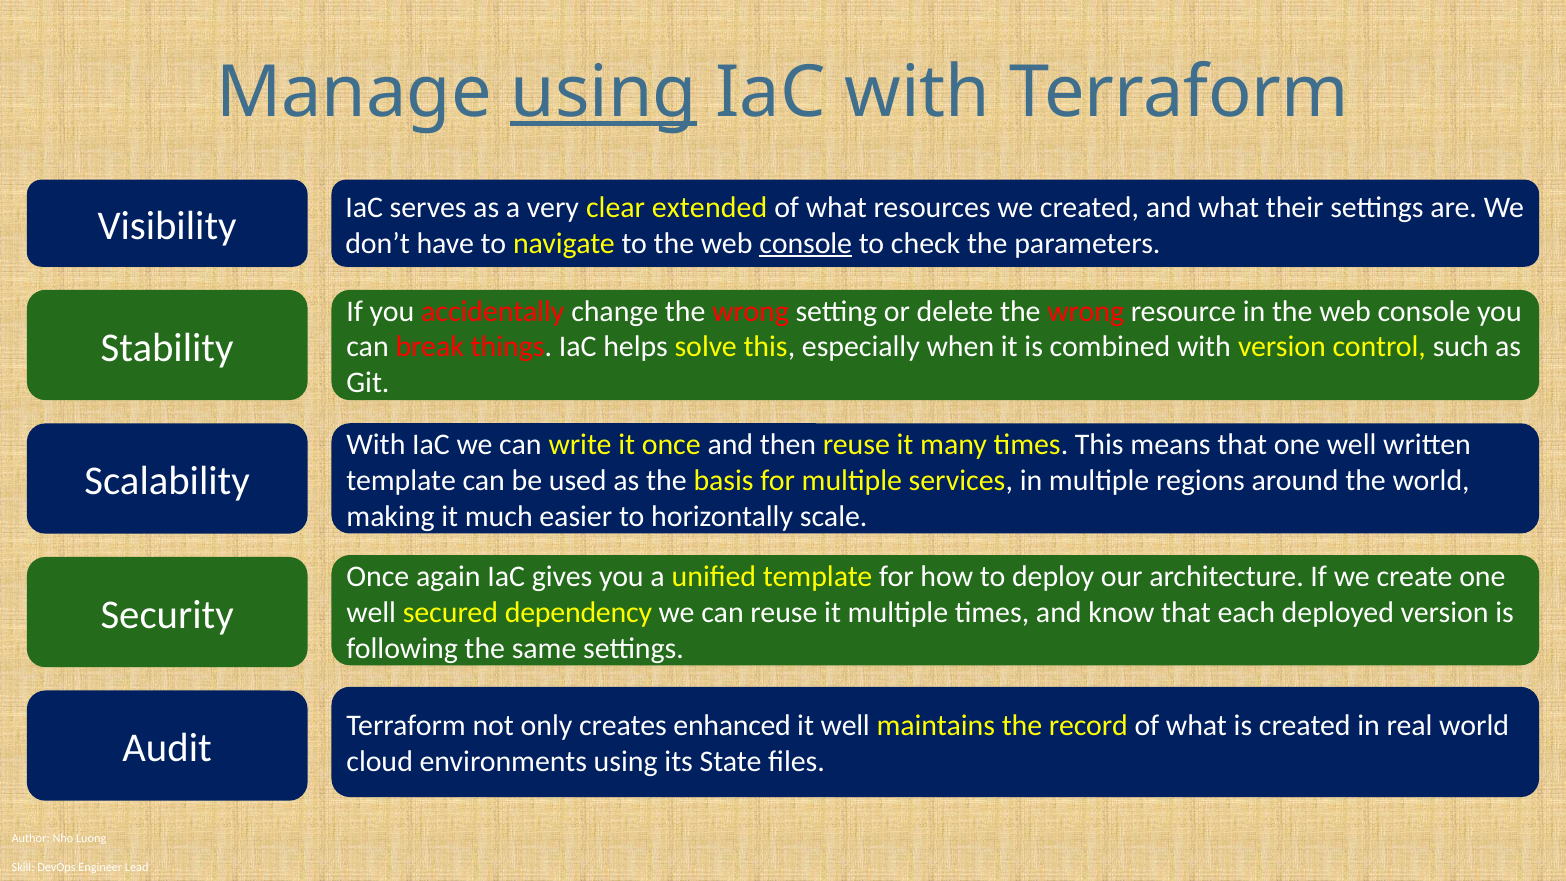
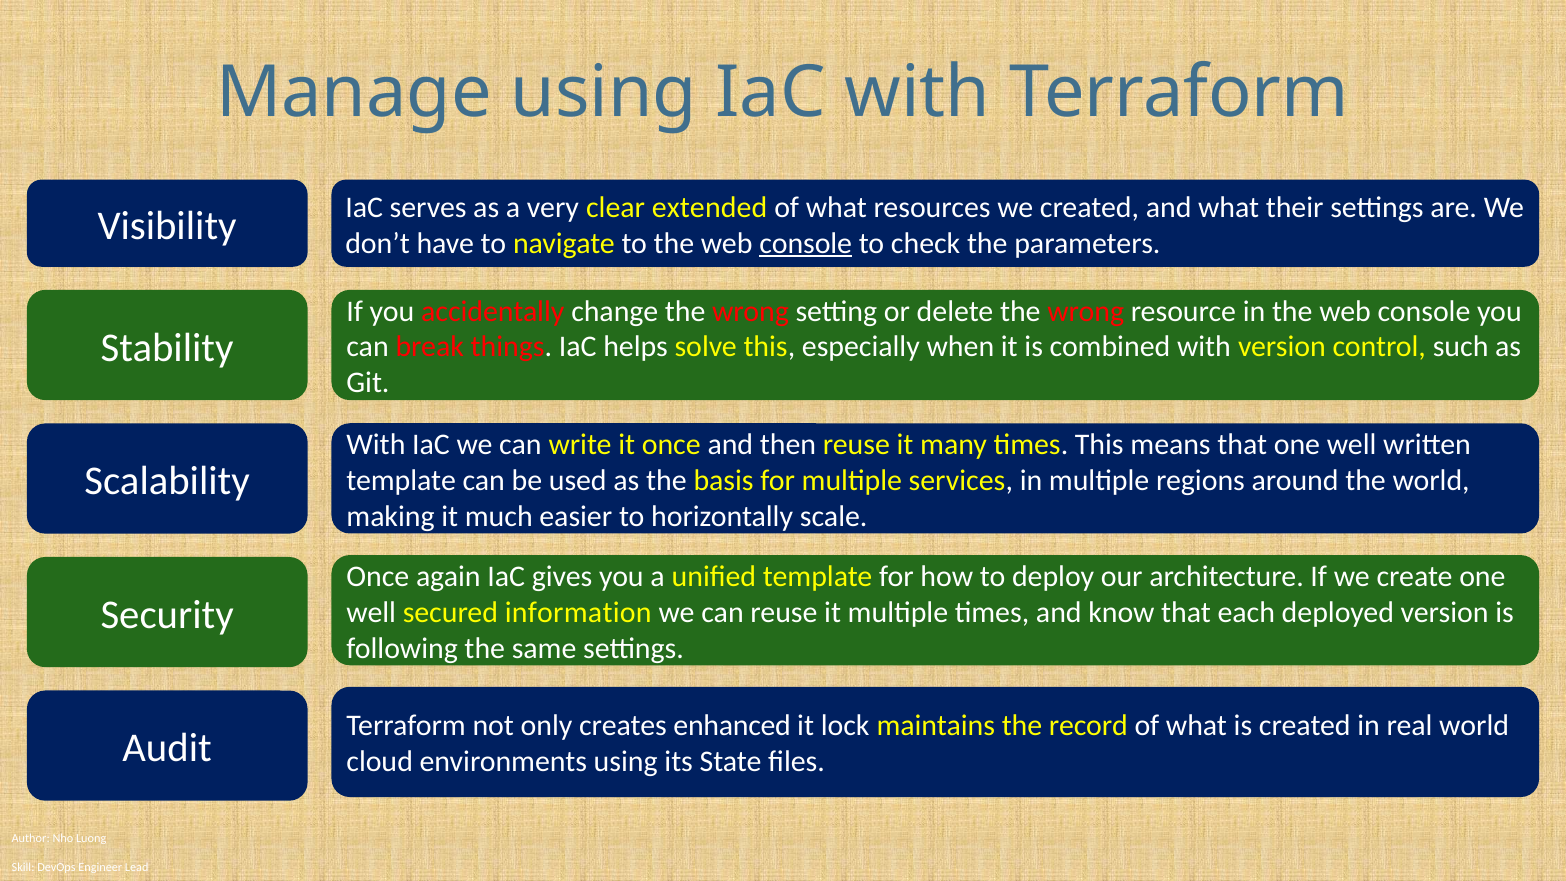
using at (604, 92) underline: present -> none
dependency: dependency -> information
it well: well -> lock
